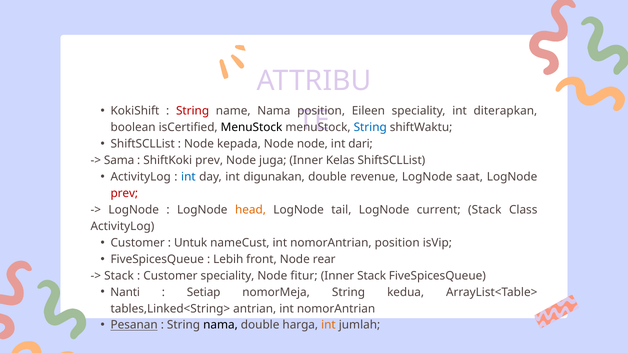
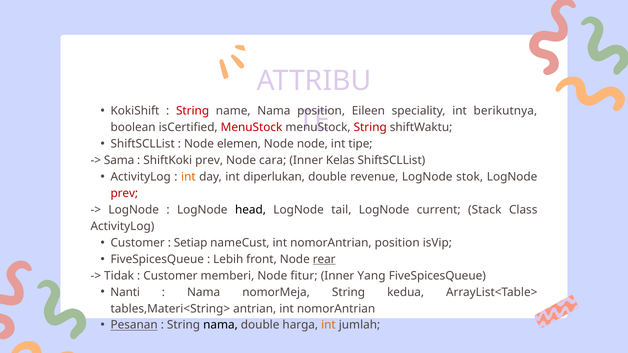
diterapkan: diterapkan -> berikutnya
MenuStock at (252, 128) colour: black -> red
String at (370, 128) colour: blue -> red
kepada: kepada -> elemen
dari: dari -> tipe
juga: juga -> cara
int at (188, 177) colour: blue -> orange
digunakan: digunakan -> diperlukan
saat: saat -> stok
head colour: orange -> black
Untuk: Untuk -> Setiap
rear underline: none -> present
Stack at (119, 276): Stack -> Tidak
Customer speciality: speciality -> memberi
Inner Stack: Stack -> Yang
Setiap at (204, 292): Setiap -> Nama
tables,Linked<String>: tables,Linked<String> -> tables,Materi<String>
